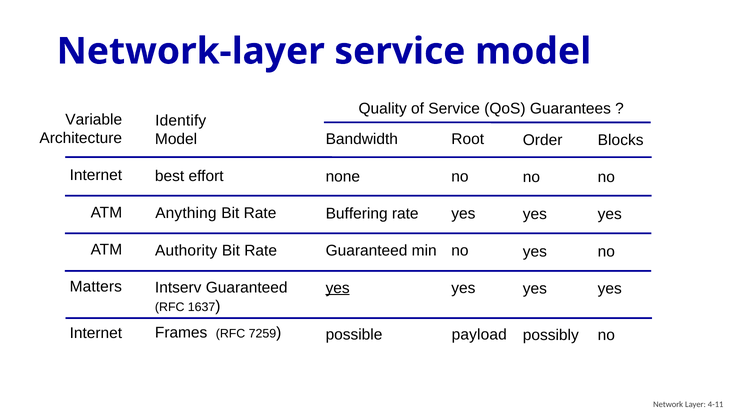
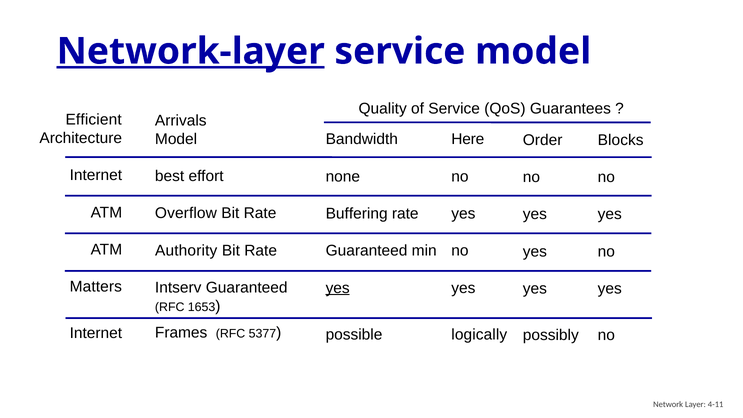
Network-layer underline: none -> present
Variable: Variable -> Efficient
Identify: Identify -> Arrivals
Root: Root -> Here
Anything: Anything -> Overflow
1637: 1637 -> 1653
7259: 7259 -> 5377
payload: payload -> logically
